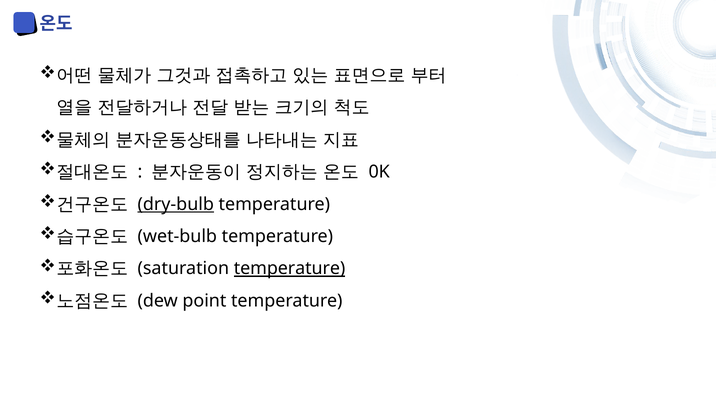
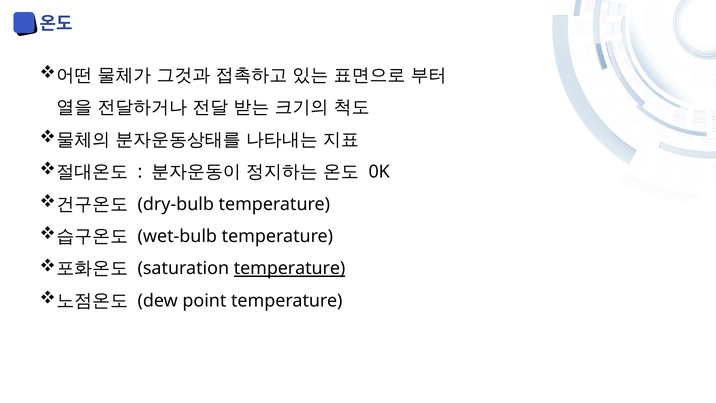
dry-bulb underline: present -> none
